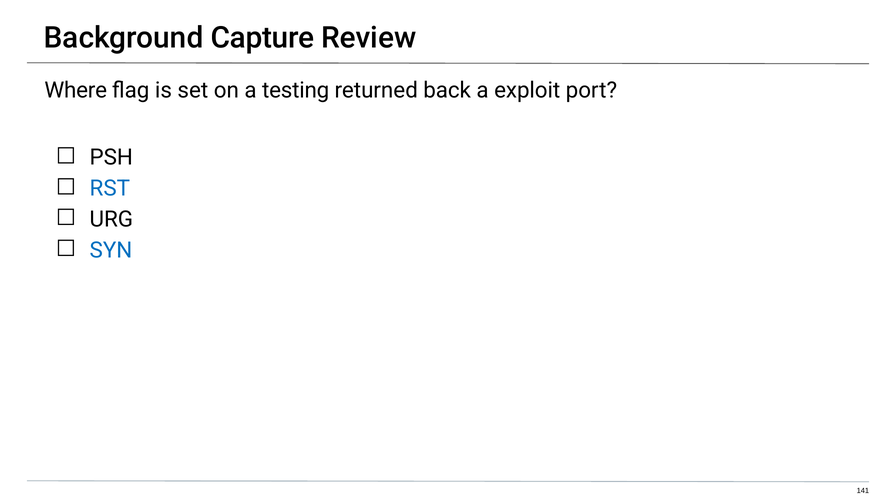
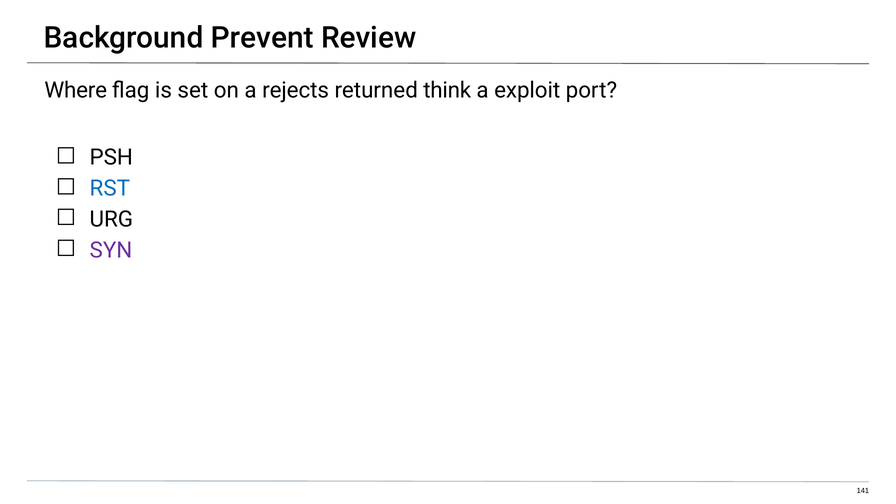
Capture: Capture -> Prevent
testing: testing -> rejects
back: back -> think
SYN colour: blue -> purple
